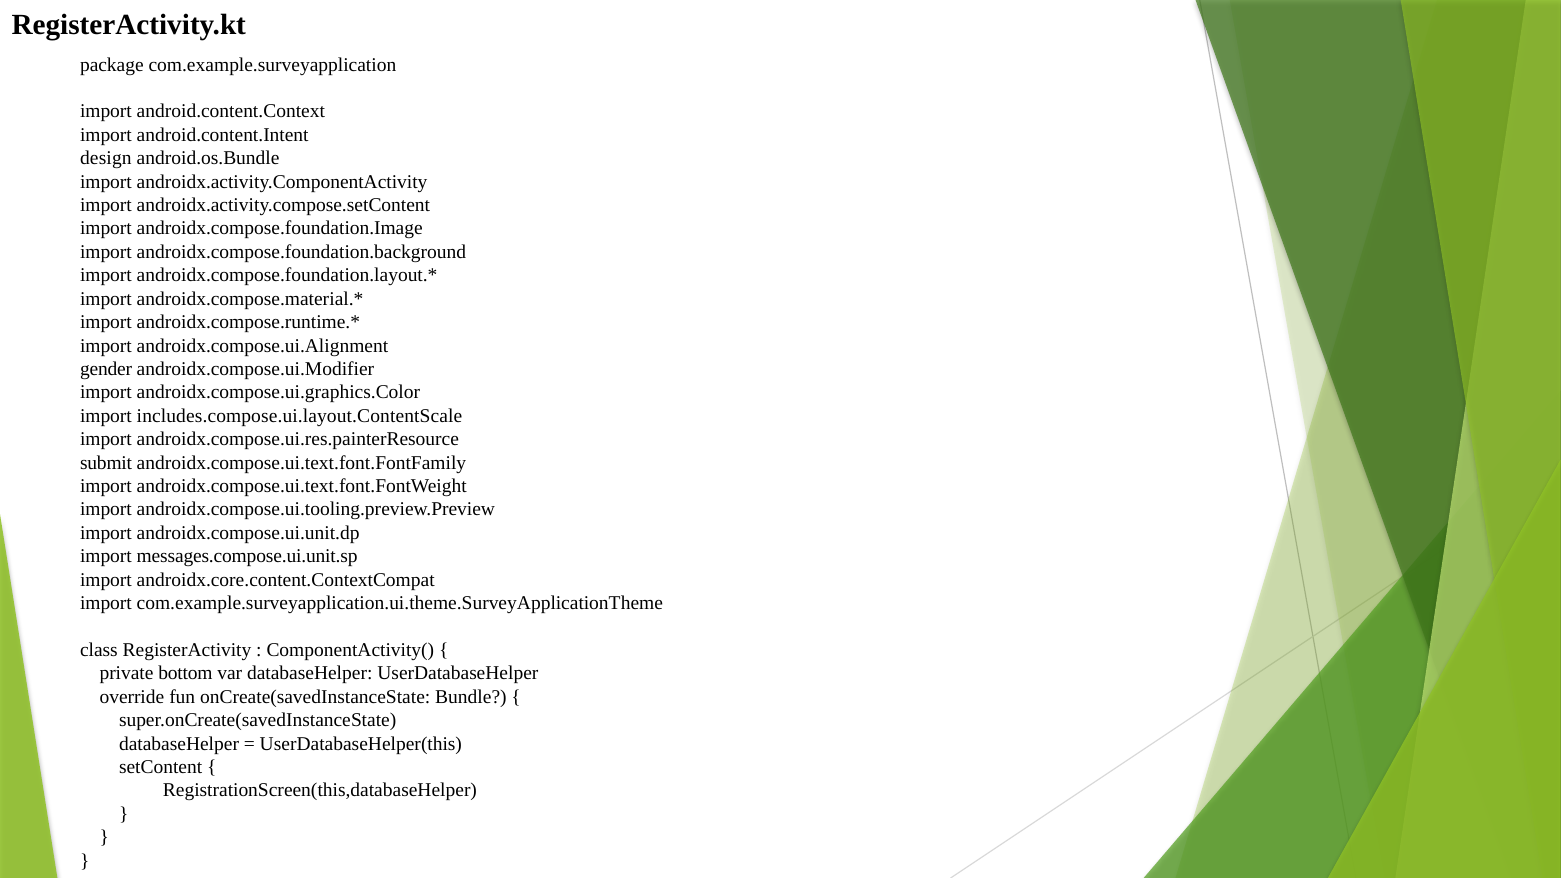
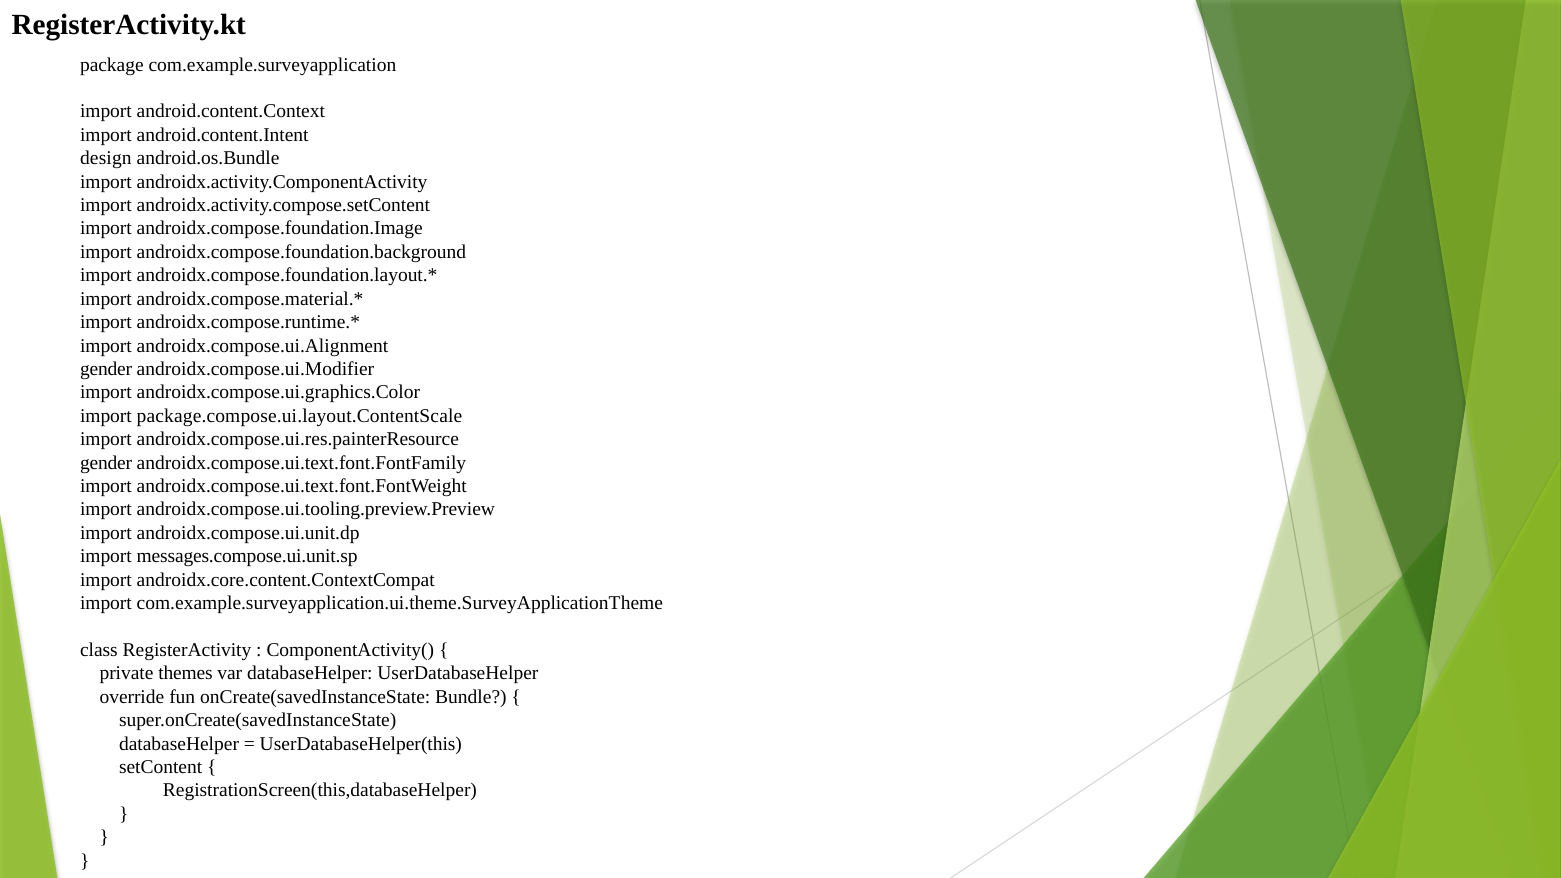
includes.compose.ui.layout.ContentScale: includes.compose.ui.layout.ContentScale -> package.compose.ui.layout.ContentScale
submit at (106, 463): submit -> gender
bottom: bottom -> themes
